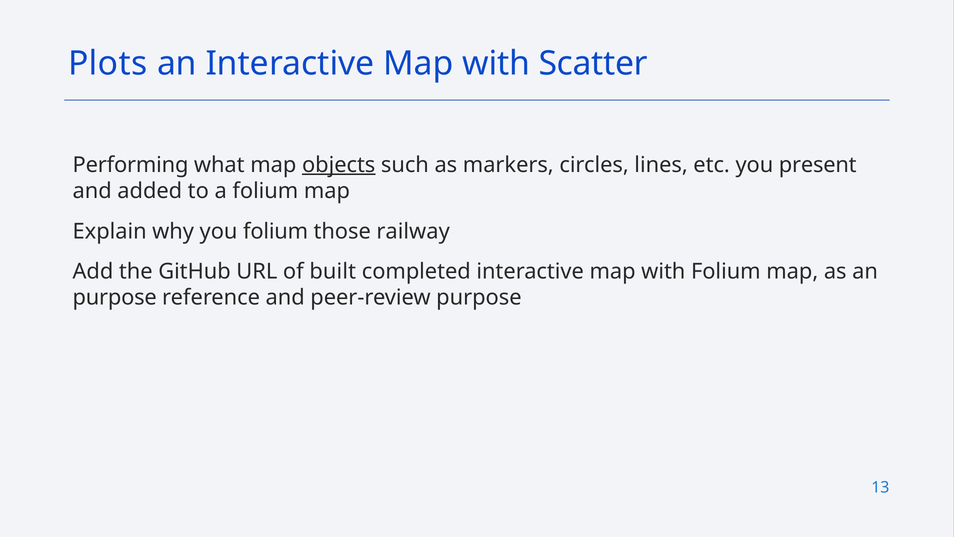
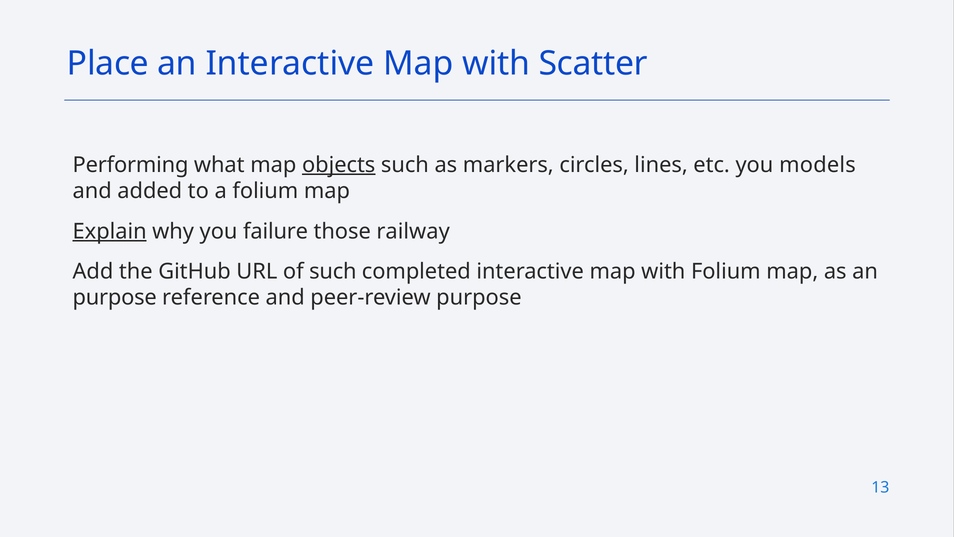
Plots: Plots -> Place
present: present -> models
Explain underline: none -> present
you folium: folium -> failure
of built: built -> such
